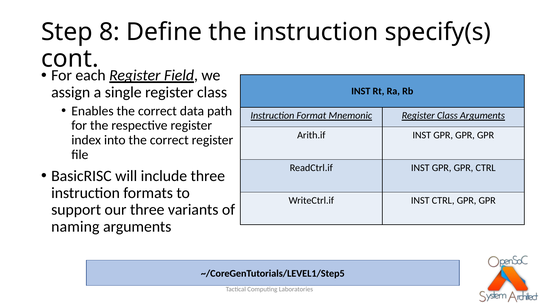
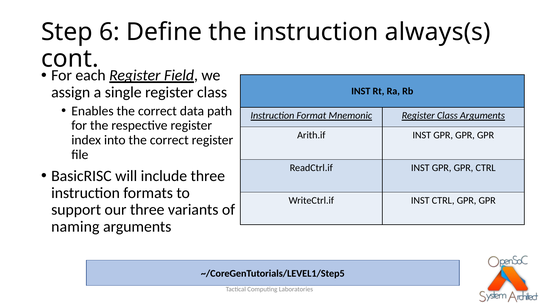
8: 8 -> 6
specify(s: specify(s -> always(s
